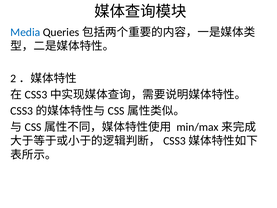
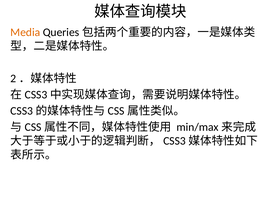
Media colour: blue -> orange
